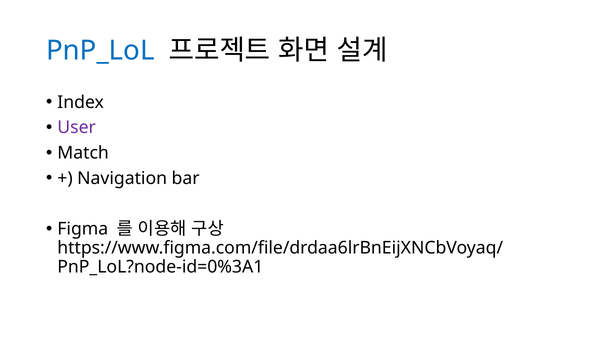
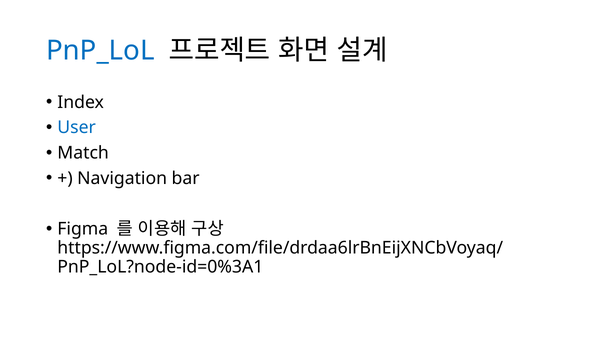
User colour: purple -> blue
